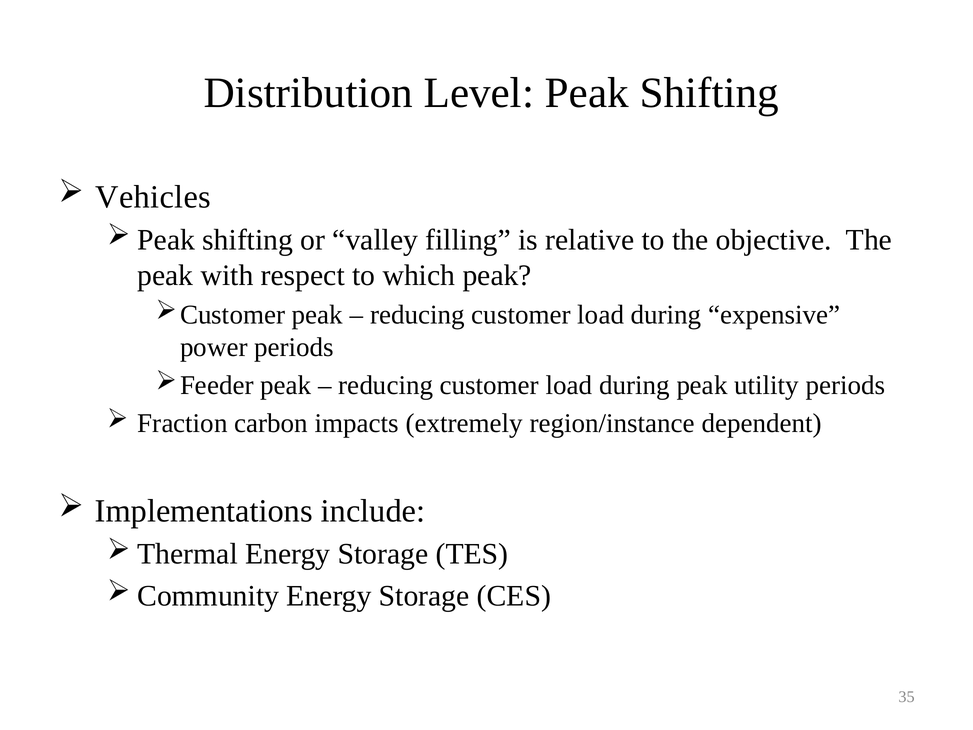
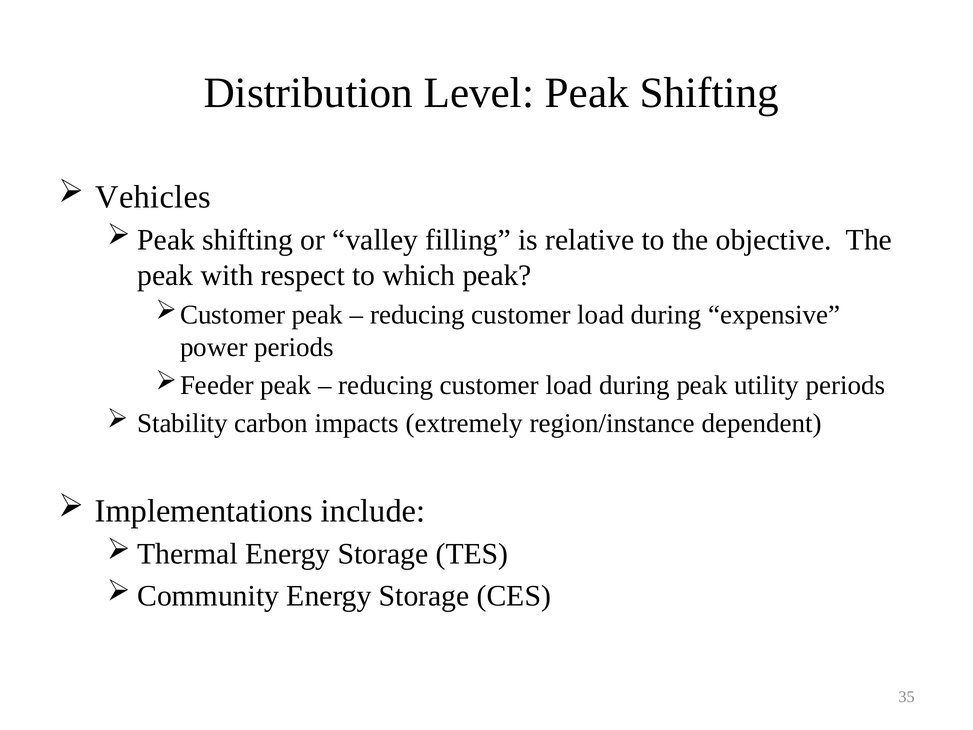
Fraction: Fraction -> Stability
